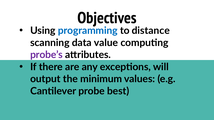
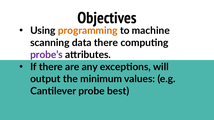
programming colour: blue -> orange
distance: distance -> machine
data value: value -> there
